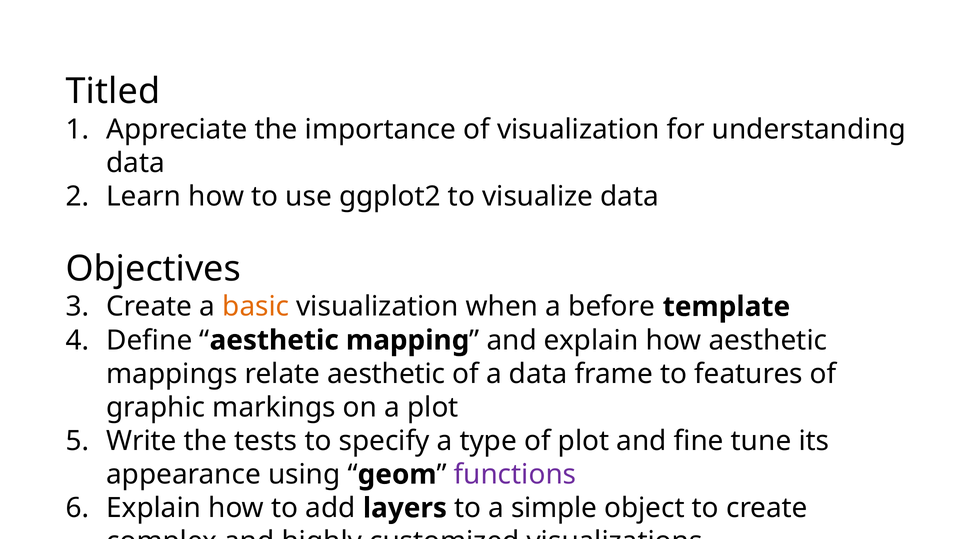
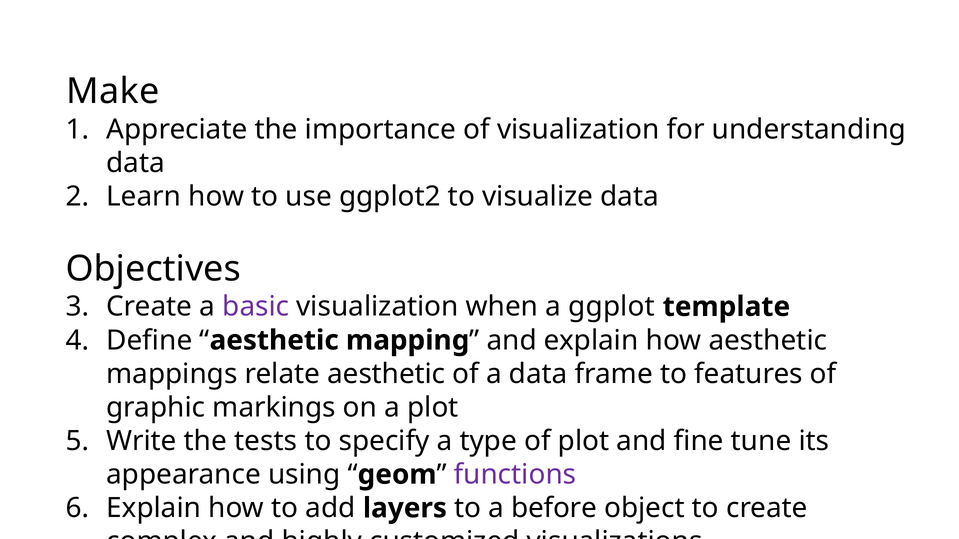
Titled: Titled -> Make
basic colour: orange -> purple
before: before -> ggplot
simple: simple -> before
